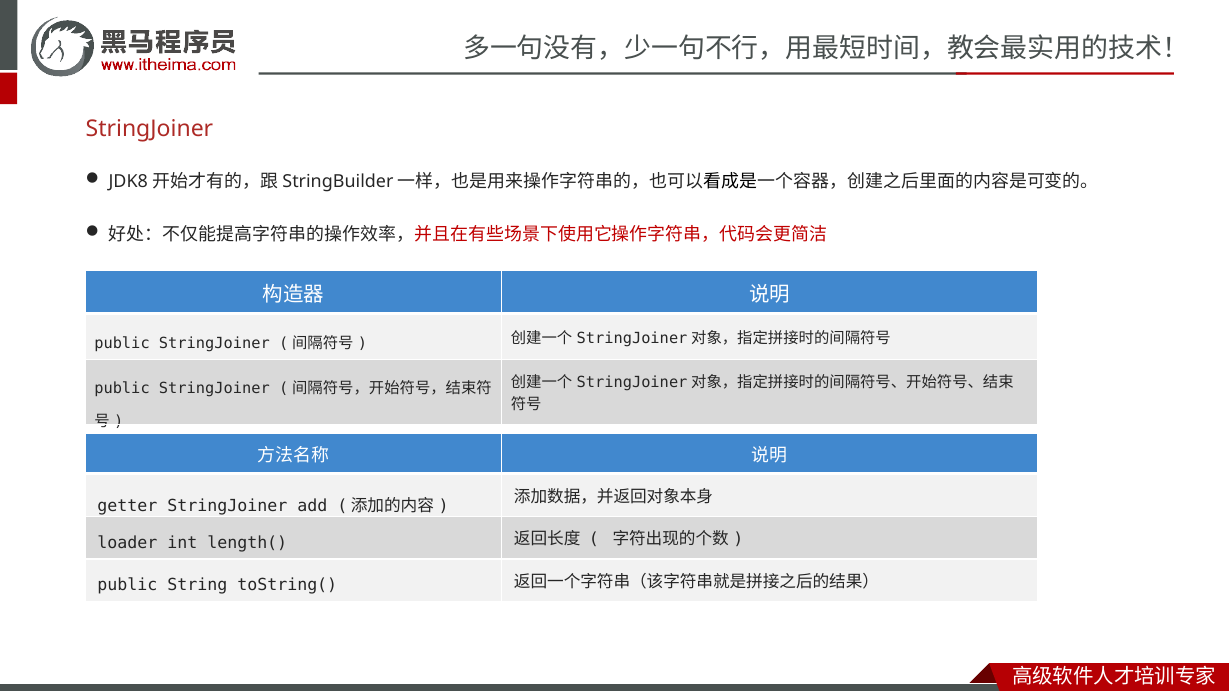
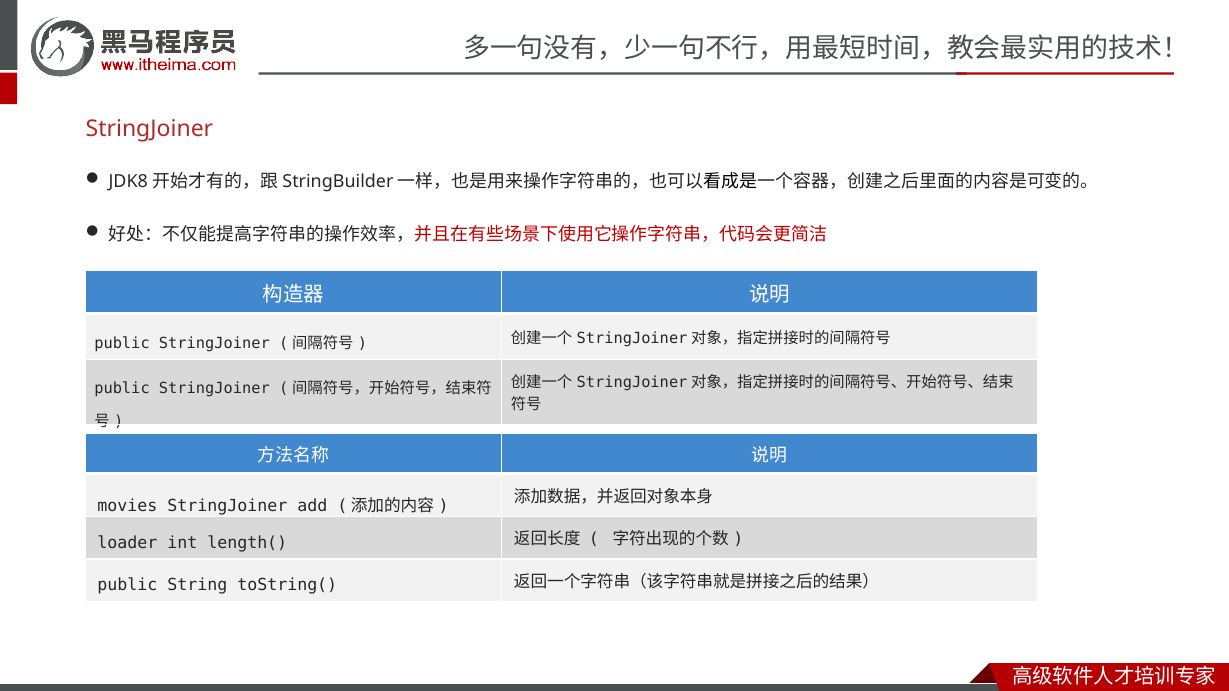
getter: getter -> movies
